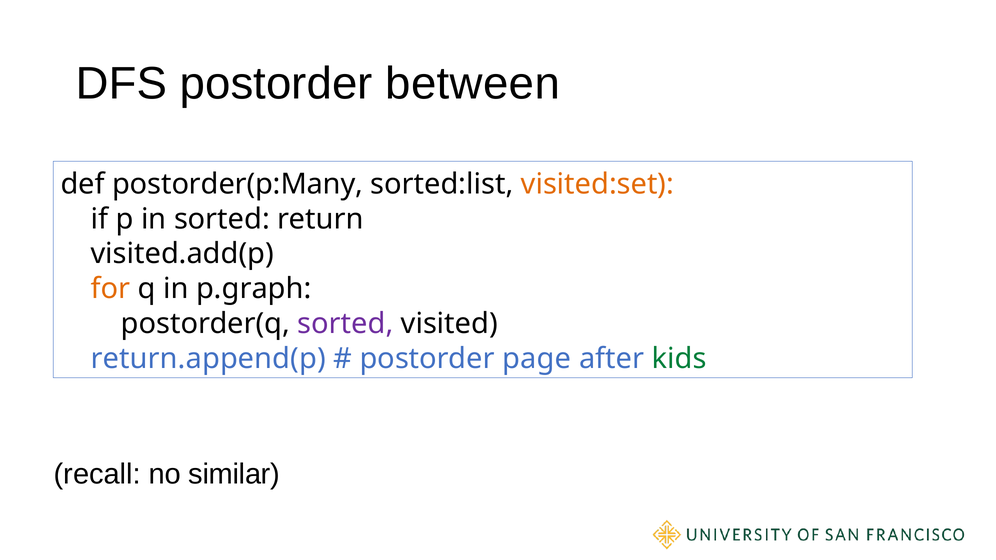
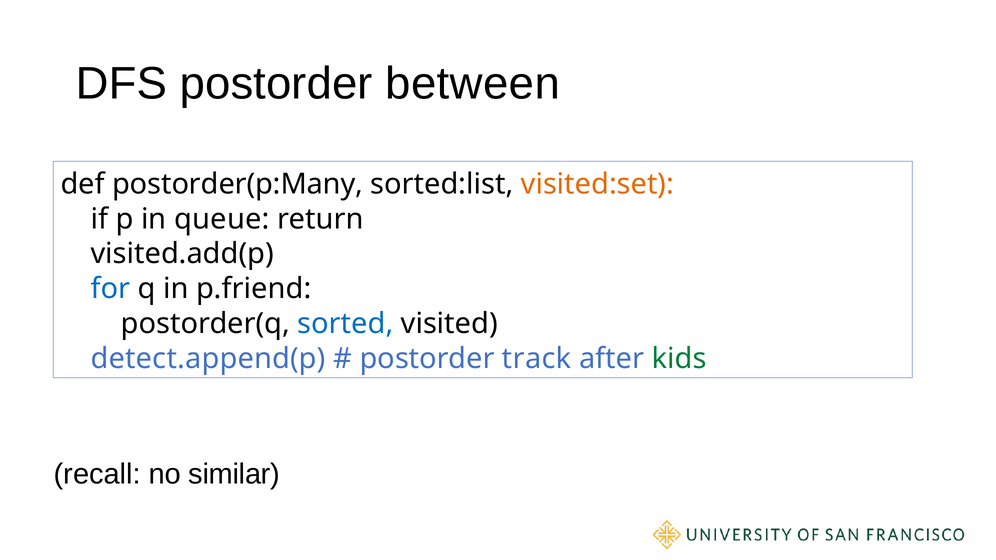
in sorted: sorted -> queue
for colour: orange -> blue
p.graph: p.graph -> p.friend
sorted at (345, 324) colour: purple -> blue
return.append(p: return.append(p -> detect.append(p
page: page -> track
